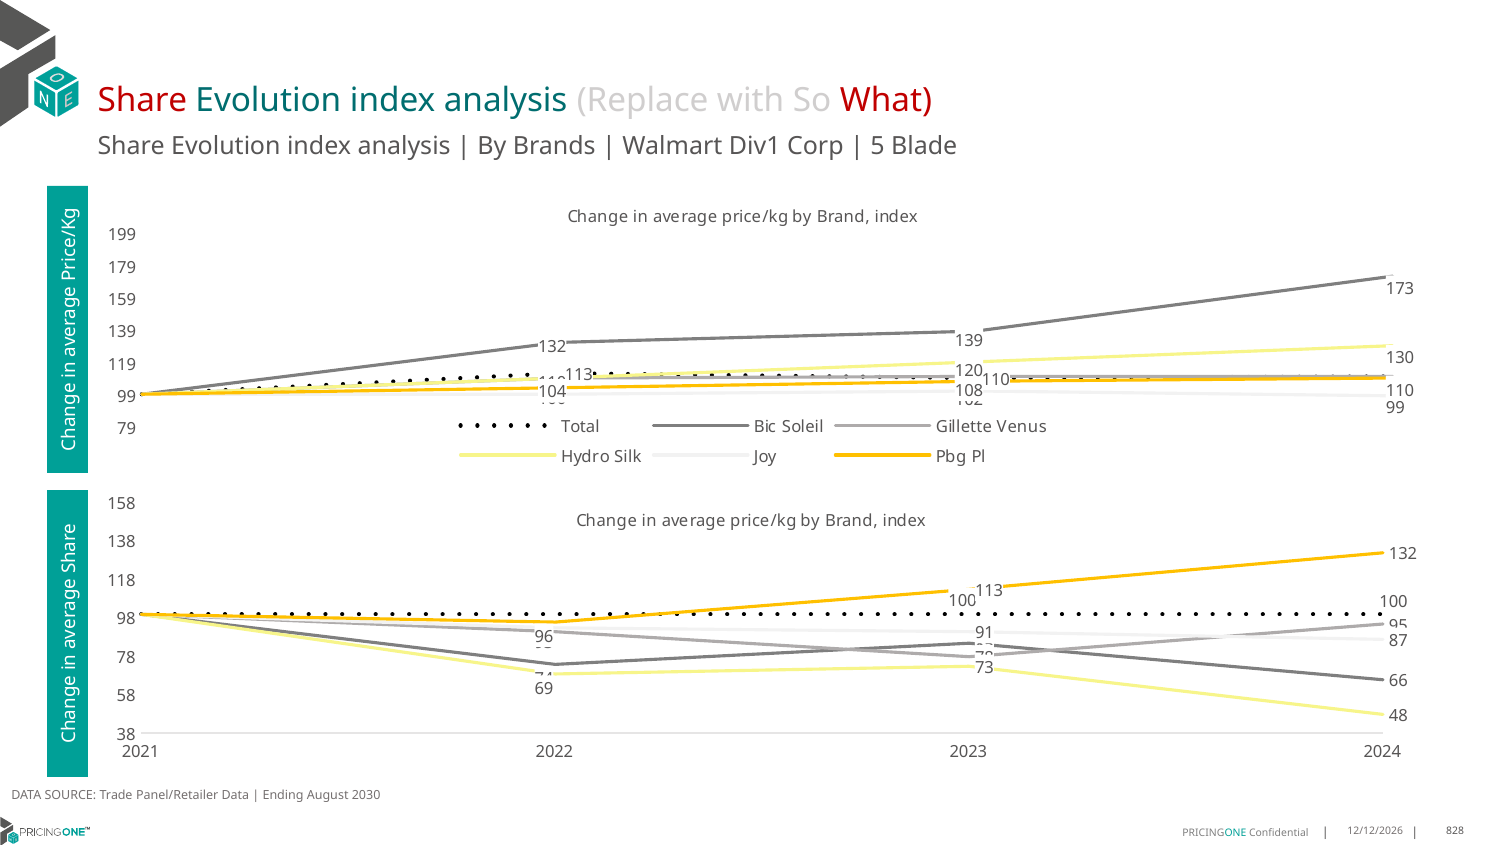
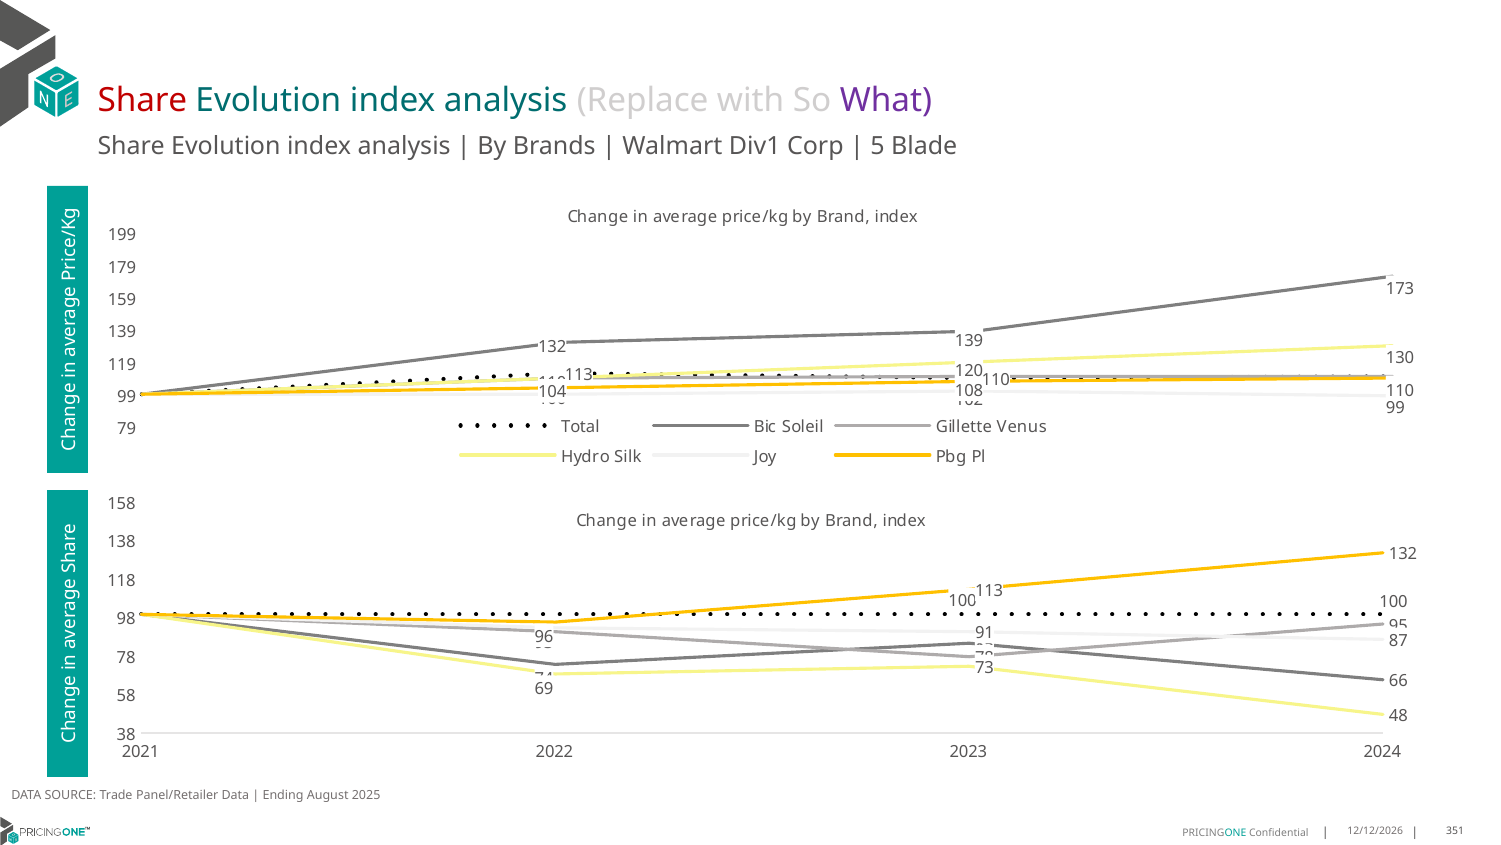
What colour: red -> purple
2030: 2030 -> 2025
828: 828 -> 351
